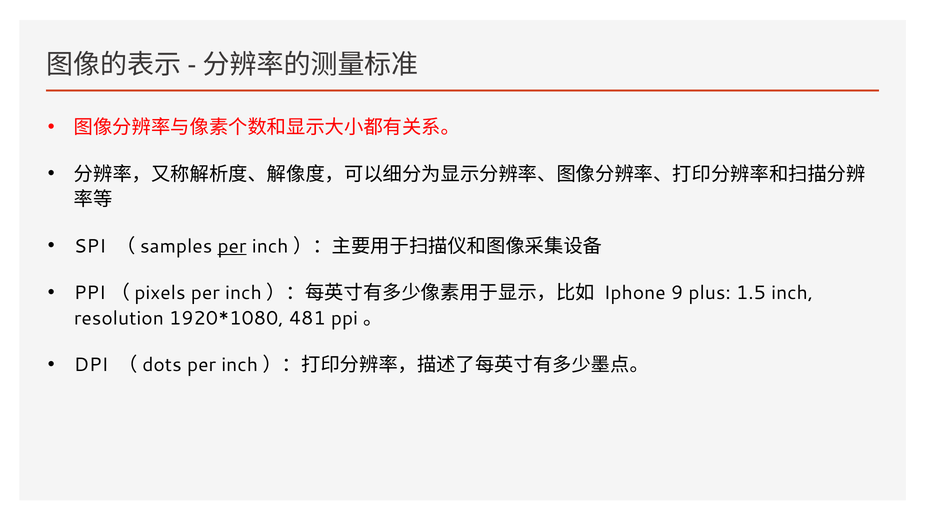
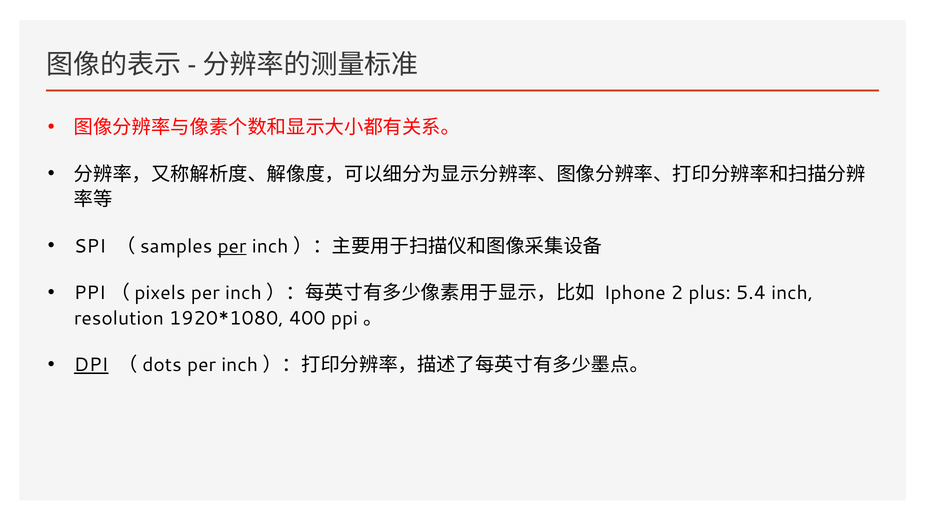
9: 9 -> 2
1.5: 1.5 -> 5.4
481: 481 -> 400
DPI underline: none -> present
